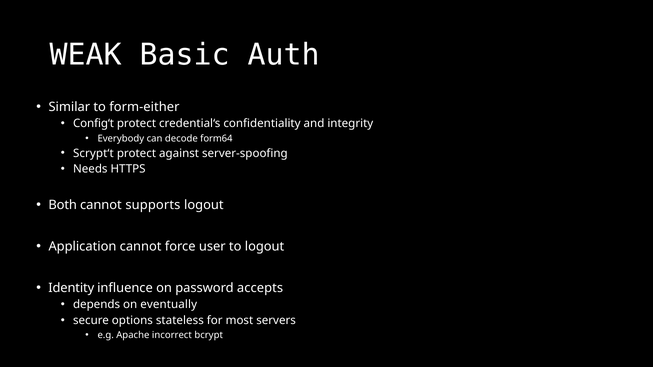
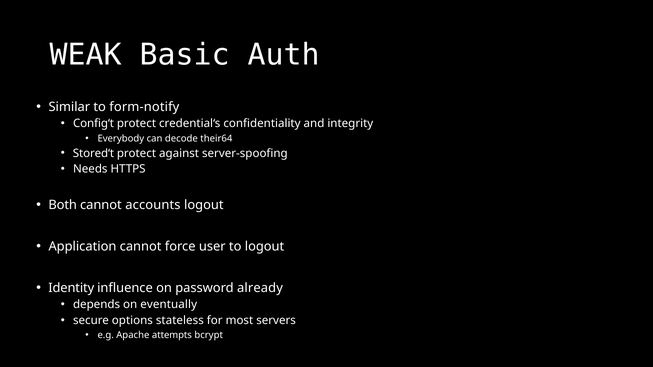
form-either: form-either -> form-notify
form64: form64 -> their64
Scrypt‘t: Scrypt‘t -> Stored‘t
supports: supports -> accounts
accepts: accepts -> already
incorrect: incorrect -> attempts
